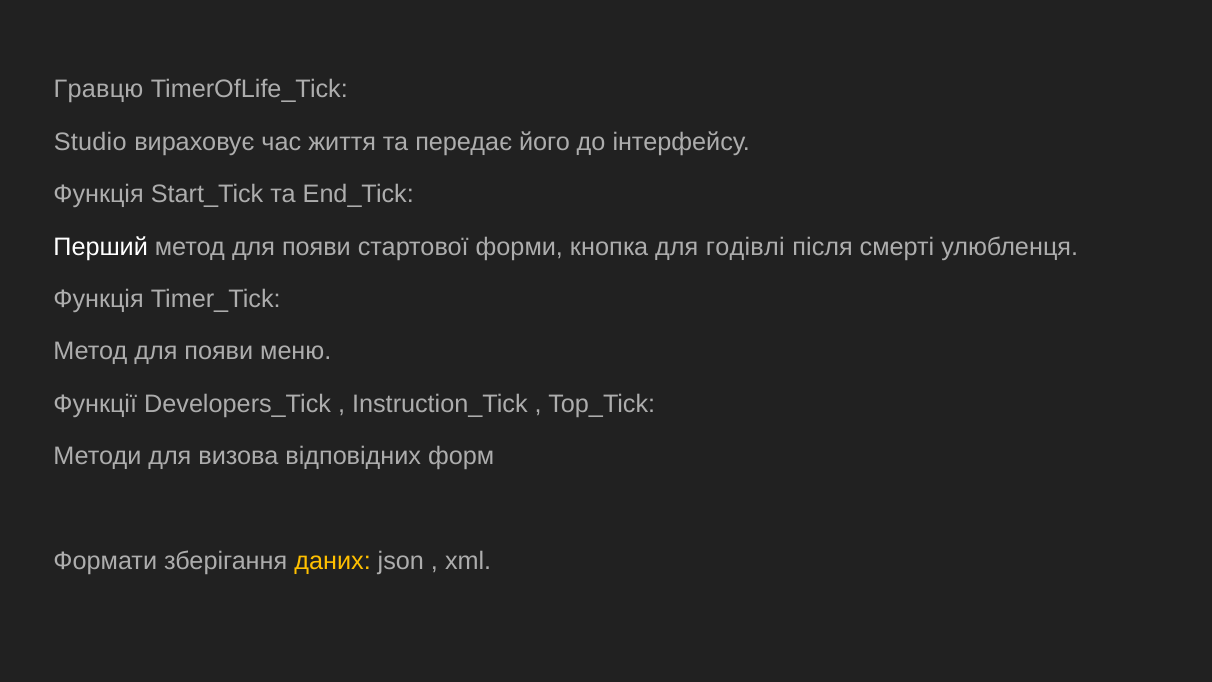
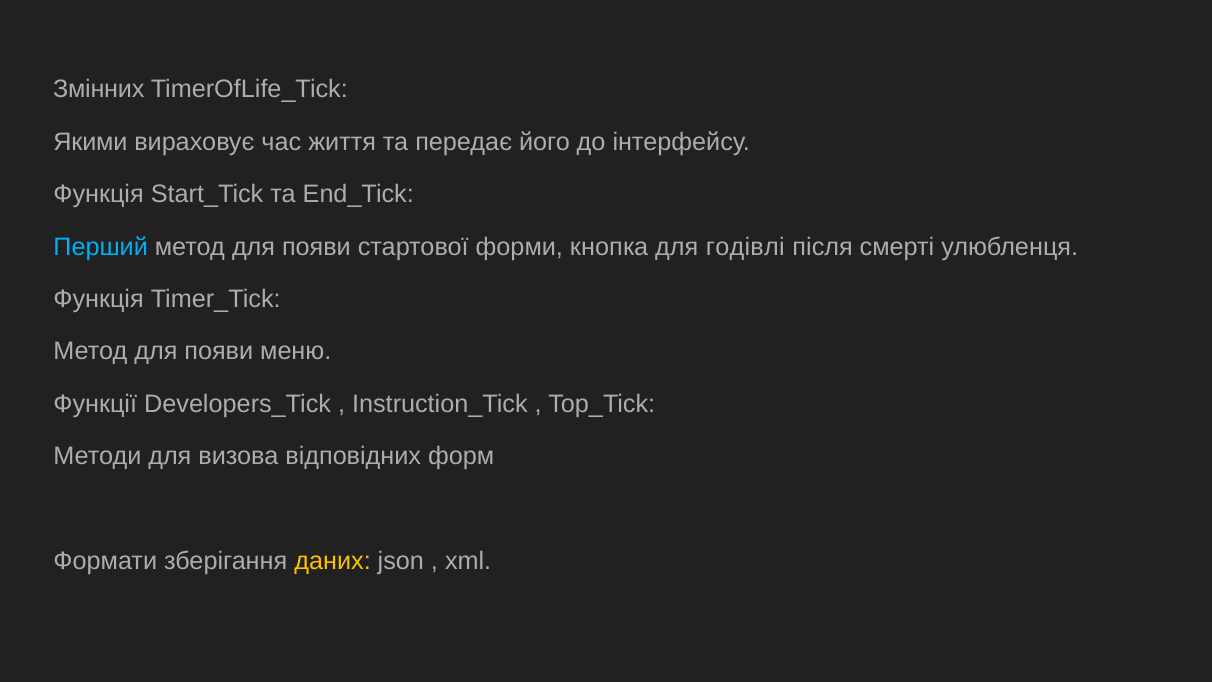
Гравцю: Гравцю -> Змінних
Studio: Studio -> Якими
Перший colour: white -> light blue
